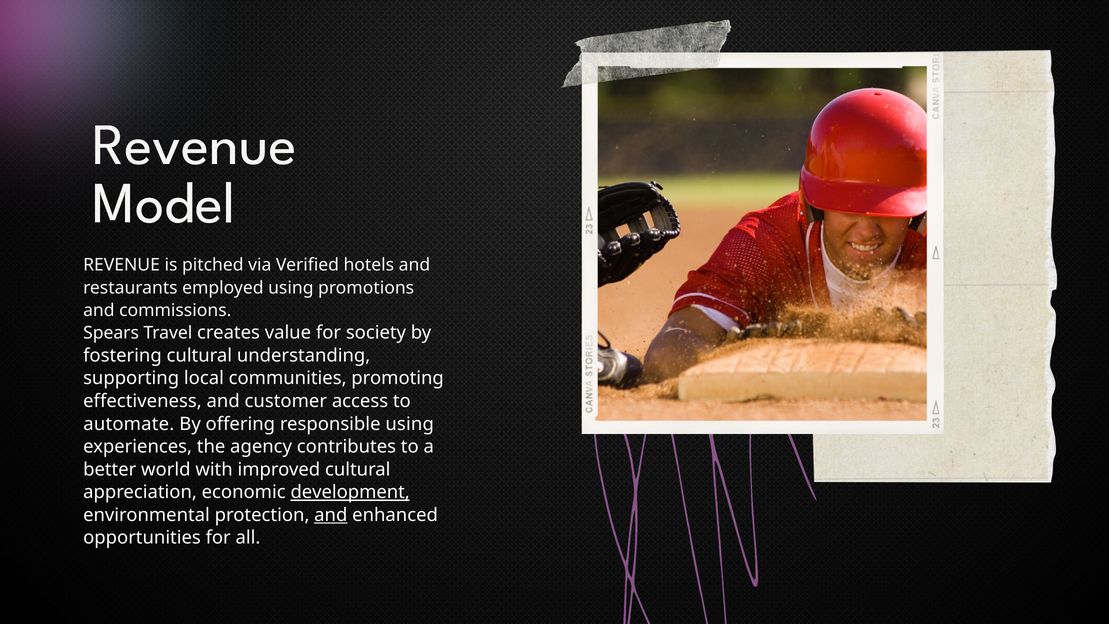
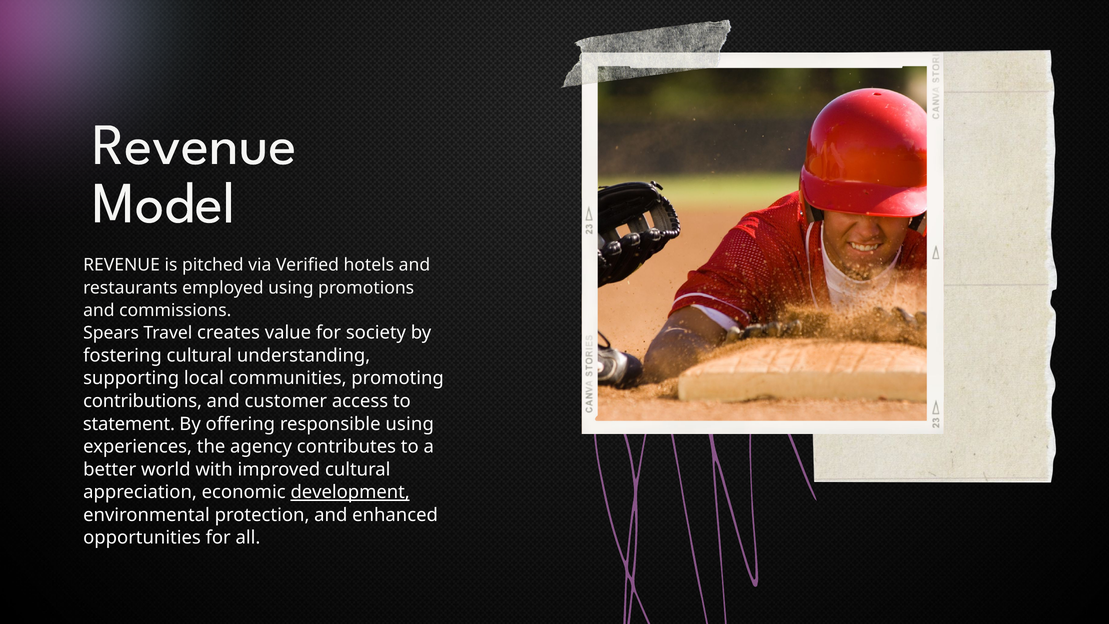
effectiveness: effectiveness -> contributions
automate: automate -> statement
and at (331, 515) underline: present -> none
